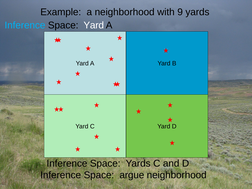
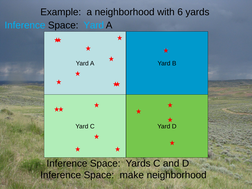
9: 9 -> 6
Yard at (94, 25) colour: white -> light blue
argue: argue -> make
